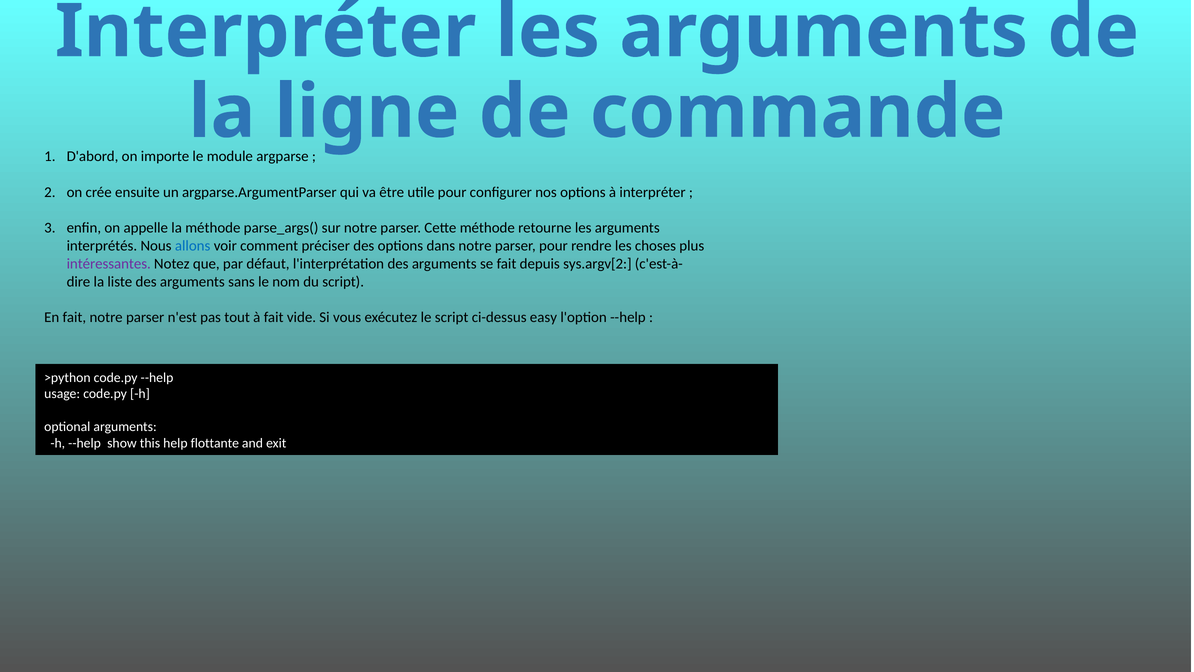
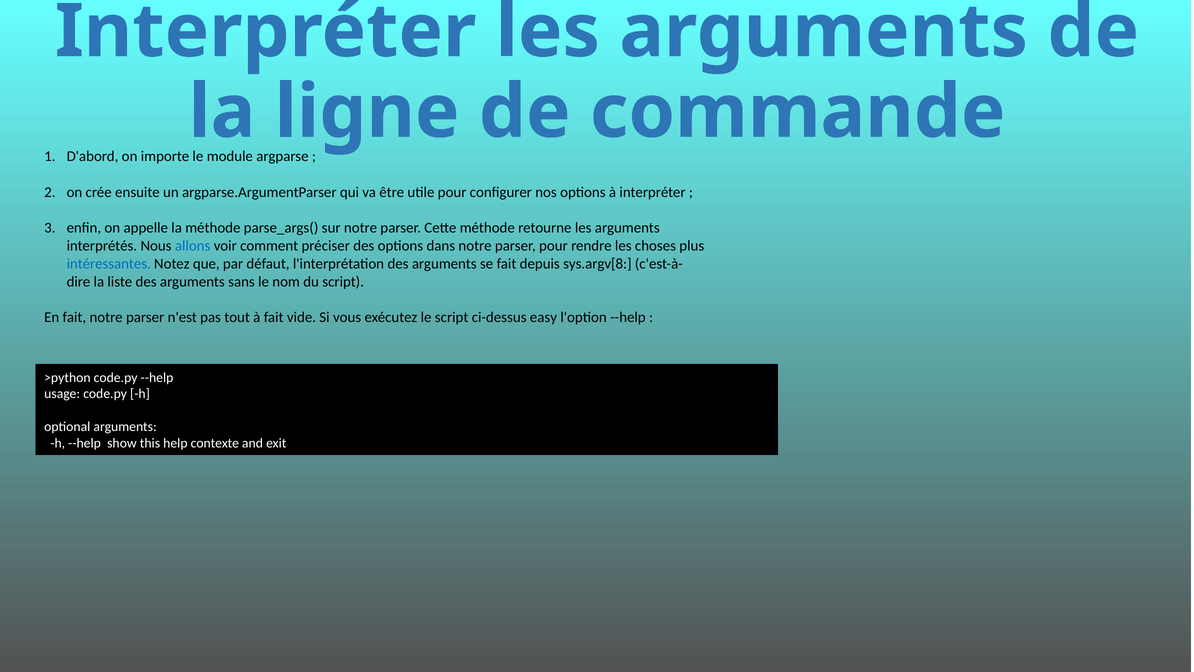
intéressantes colour: purple -> blue
sys.argv[2: sys.argv[2 -> sys.argv[8
flottante: flottante -> contexte
